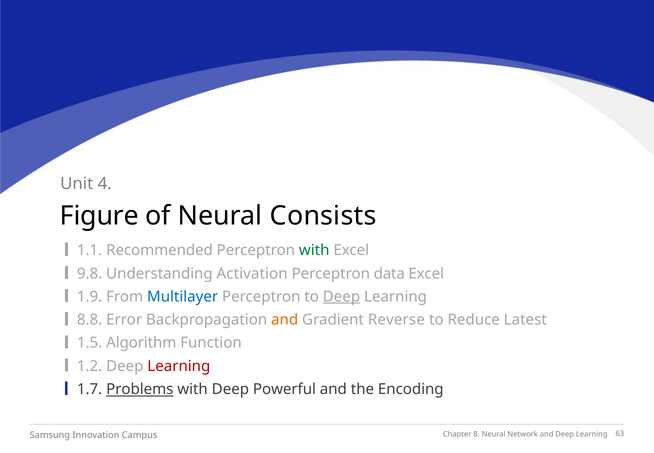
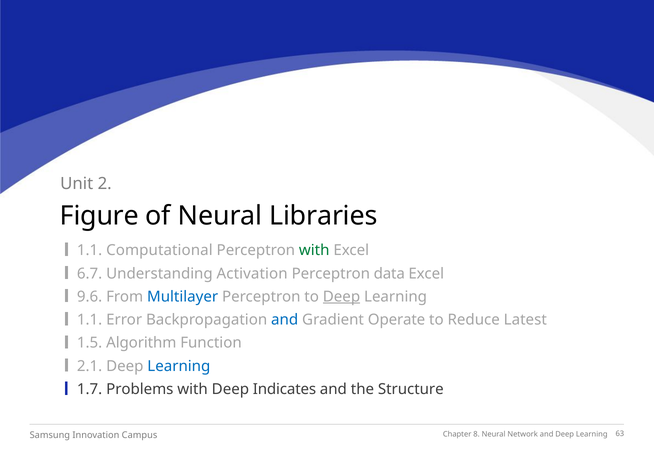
4: 4 -> 2
Consists: Consists -> Libraries
Recommended: Recommended -> Computational
9.8: 9.8 -> 6.7
1.9: 1.9 -> 9.6
8.8 at (90, 320): 8.8 -> 1.1
and at (285, 320) colour: orange -> blue
Reverse: Reverse -> Operate
1.2: 1.2 -> 2.1
Learning at (179, 366) colour: red -> blue
Problems underline: present -> none
Powerful: Powerful -> Indicates
Encoding: Encoding -> Structure
